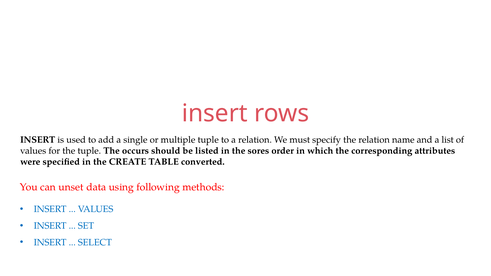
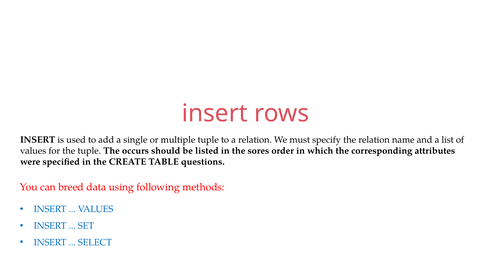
converted: converted -> questions
unset: unset -> breed
